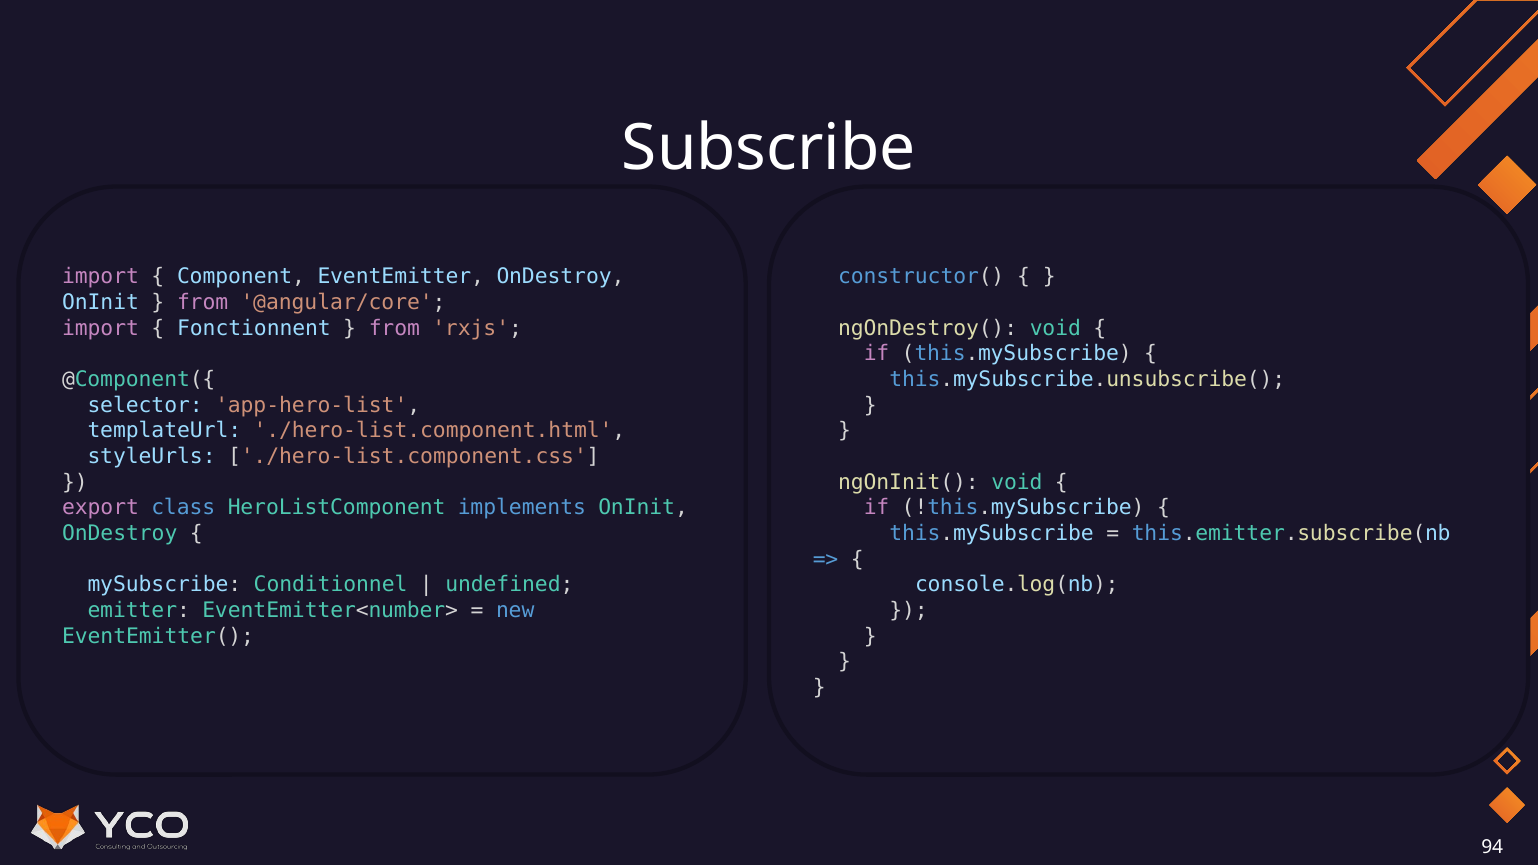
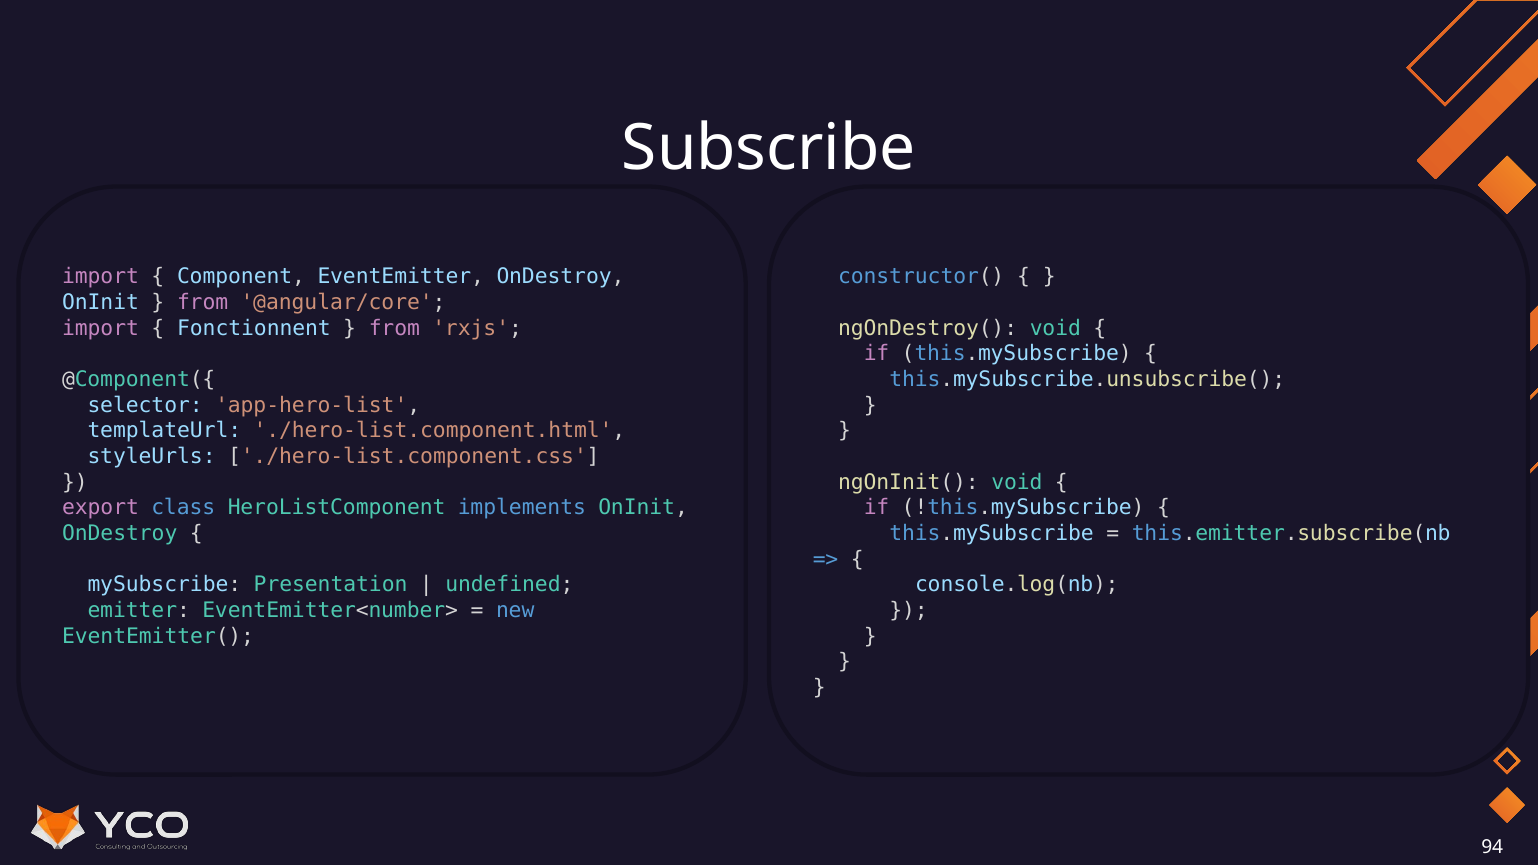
Conditionnel: Conditionnel -> Presentation
